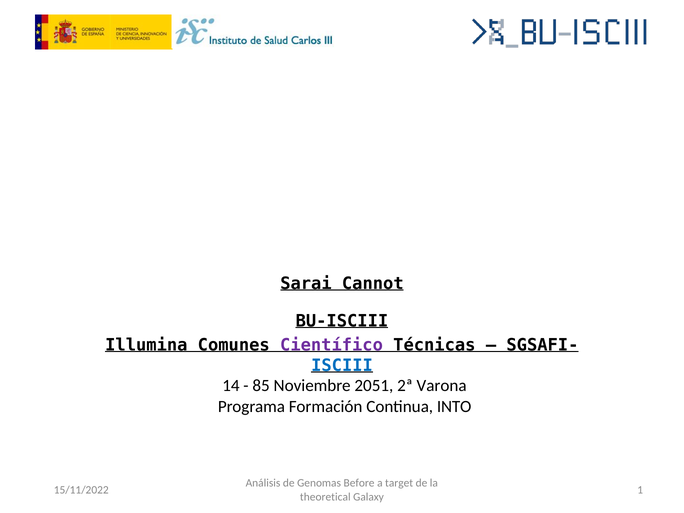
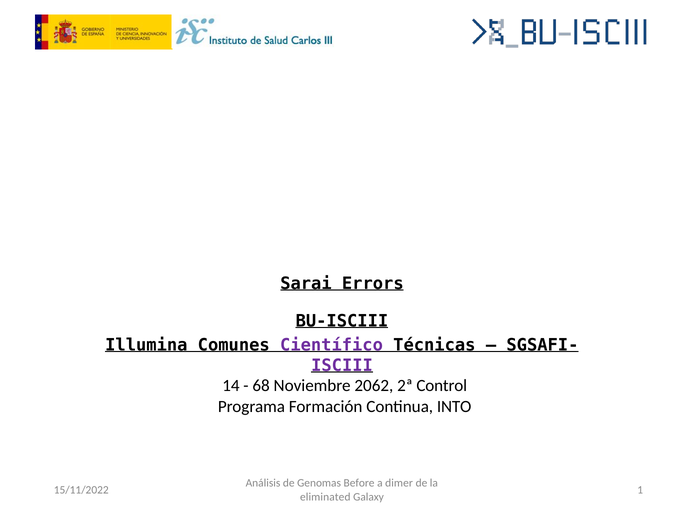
Cannot: Cannot -> Errors
ISCIII colour: blue -> purple
85: 85 -> 68
2051: 2051 -> 2062
Varona: Varona -> Control
target: target -> dimer
theoretical: theoretical -> eliminated
